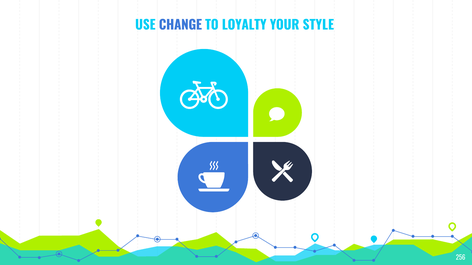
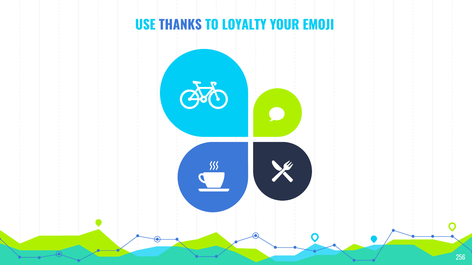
CHANGE: CHANGE -> THANKS
STYLE: STYLE -> EMOJI
